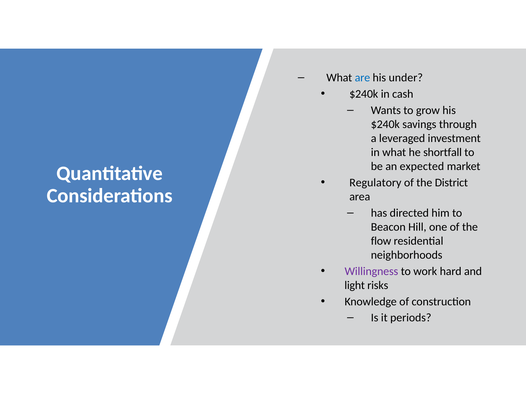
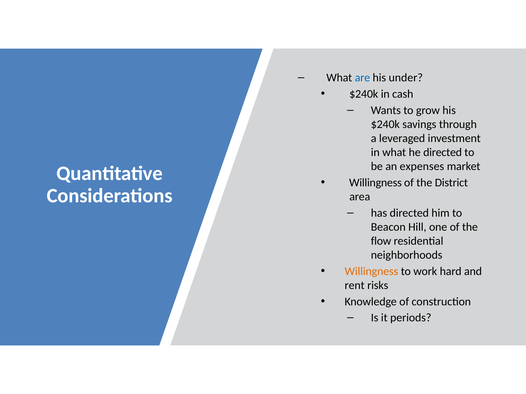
he shortfall: shortfall -> directed
expected: expected -> expenses
Regulatory at (375, 183): Regulatory -> Willingness
Willingness at (371, 272) colour: purple -> orange
light: light -> rent
